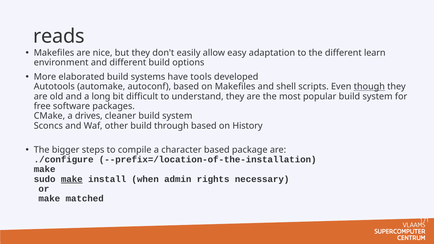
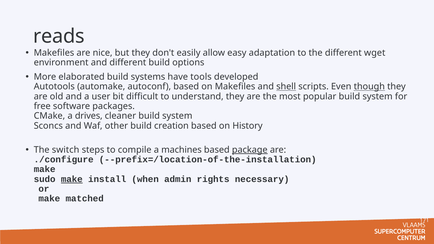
learn: learn -> wget
shell underline: none -> present
long: long -> user
through: through -> creation
bigger: bigger -> switch
character: character -> machines
package underline: none -> present
